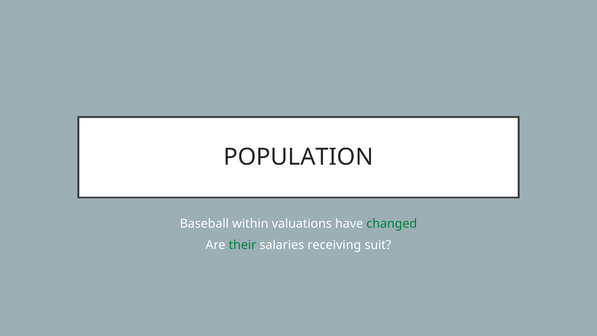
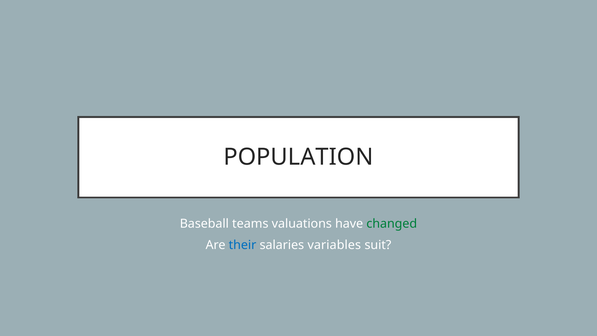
within: within -> teams
their colour: green -> blue
receiving: receiving -> variables
